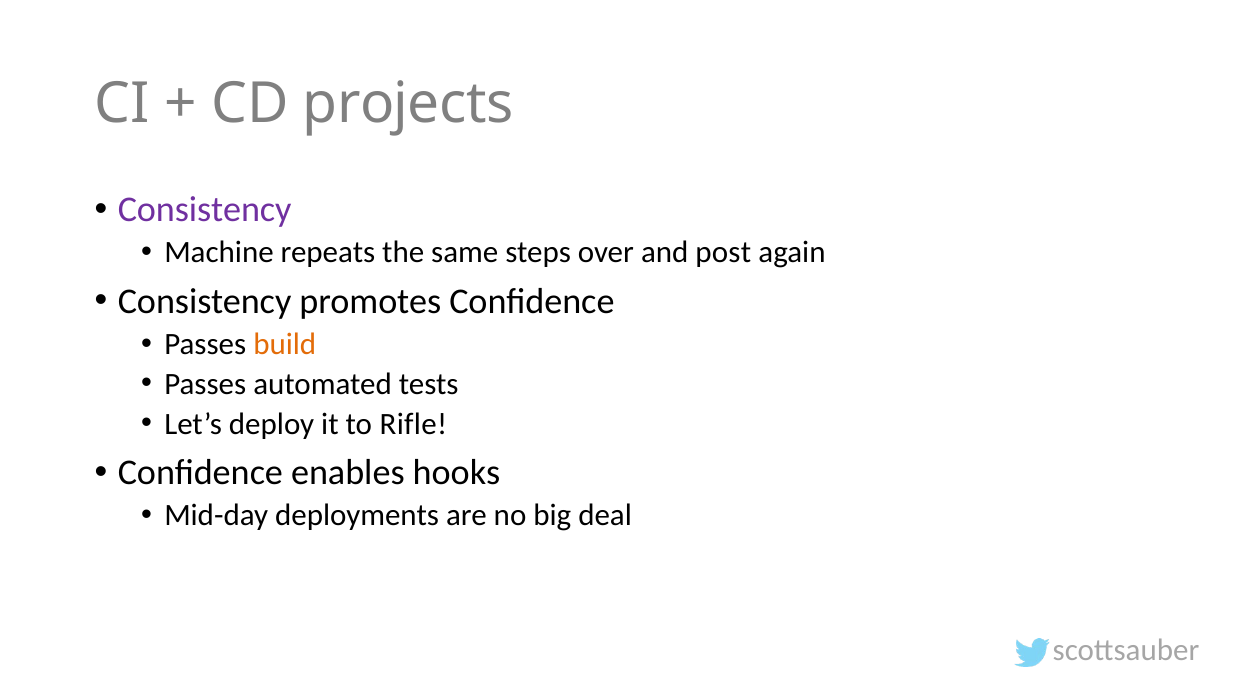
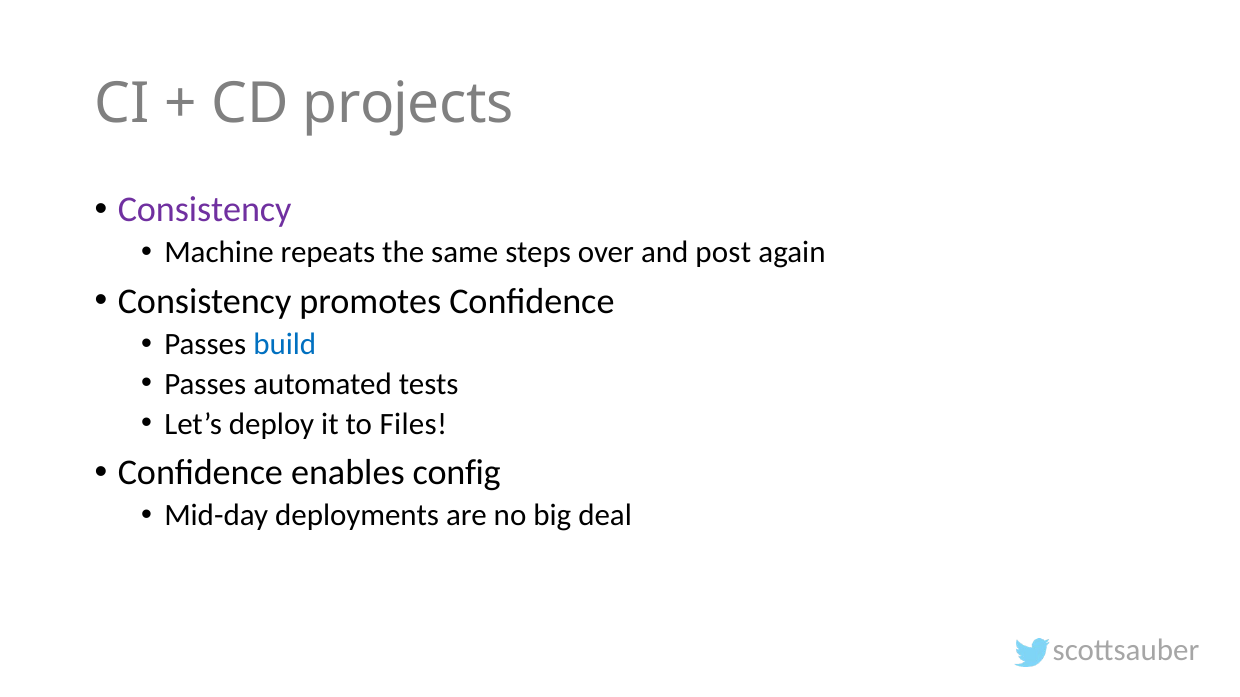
build colour: orange -> blue
Rifle: Rifle -> Files
hooks: hooks -> config
